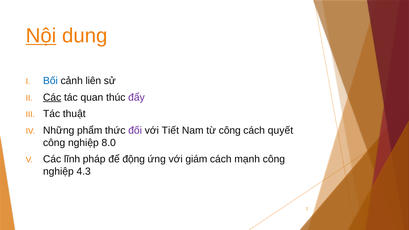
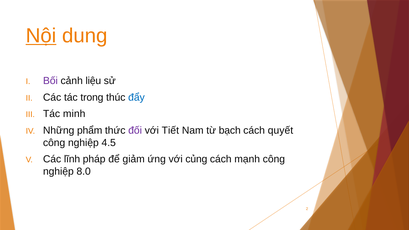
Bối colour: blue -> purple
liên: liên -> liệu
Các at (52, 97) underline: present -> none
quan: quan -> trong
đẩy colour: purple -> blue
thuật: thuật -> minh
từ công: công -> bạch
8.0: 8.0 -> 4.5
động: động -> giảm
giám: giám -> củng
4.3: 4.3 -> 8.0
